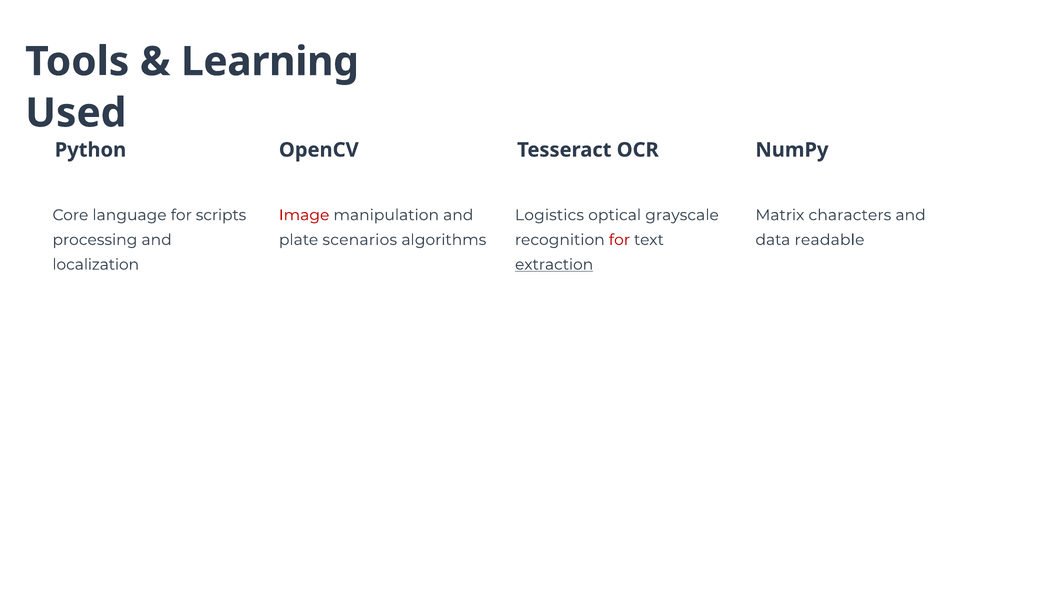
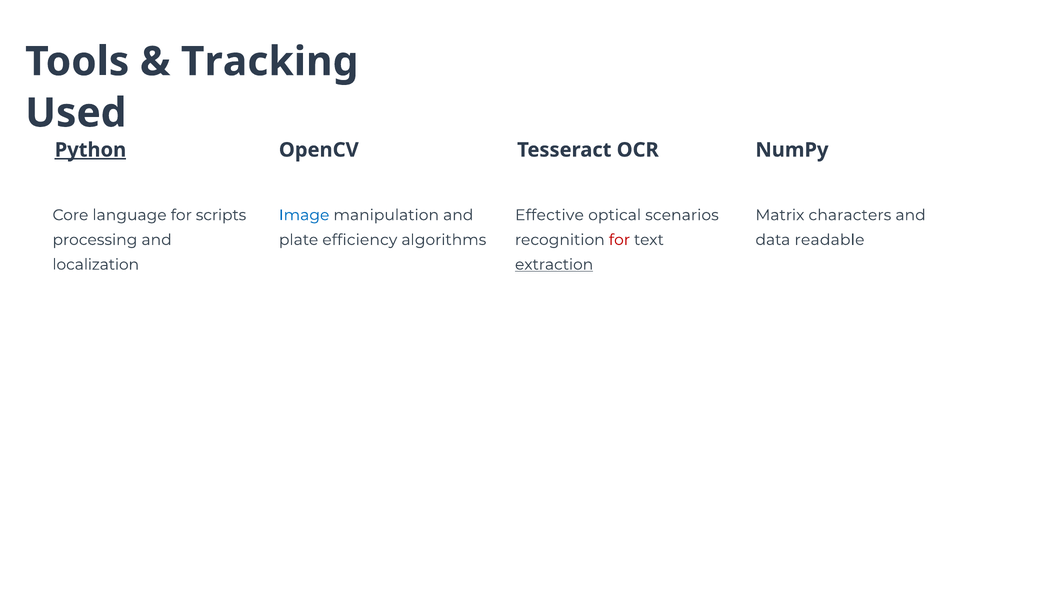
Learning: Learning -> Tracking
Python underline: none -> present
Image colour: red -> blue
Logistics: Logistics -> Effective
grayscale: grayscale -> scenarios
scenarios: scenarios -> efficiency
